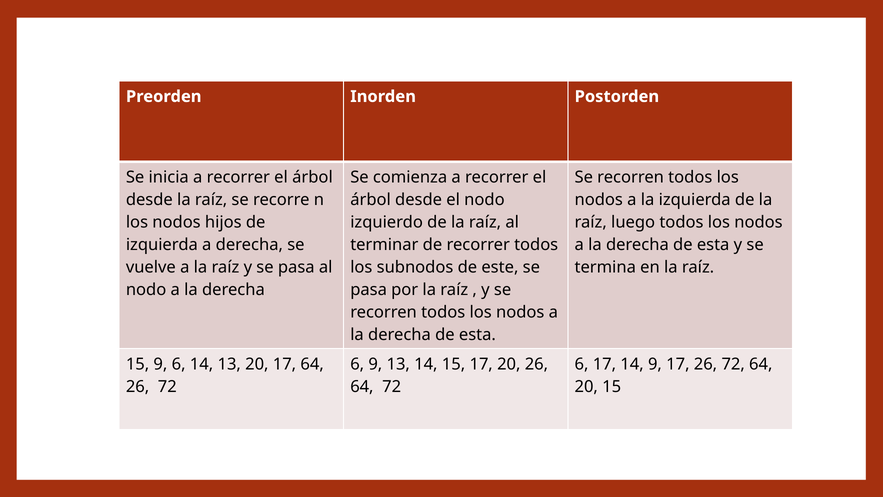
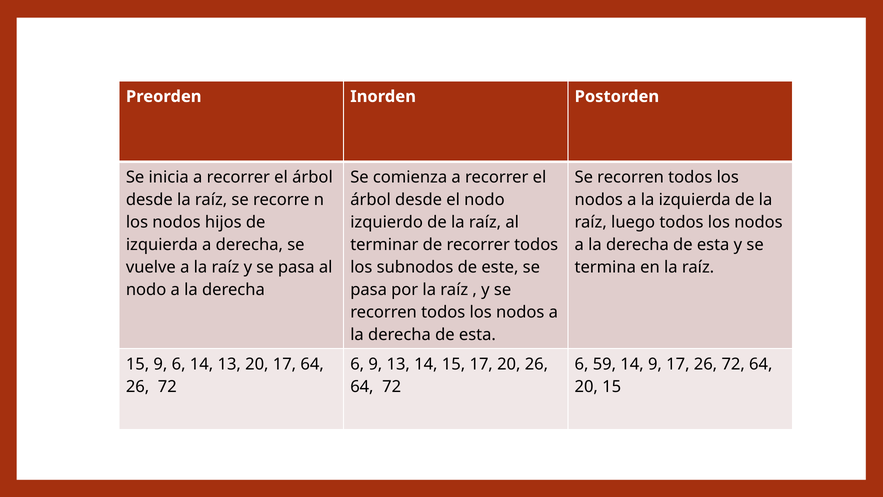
6 17: 17 -> 59
